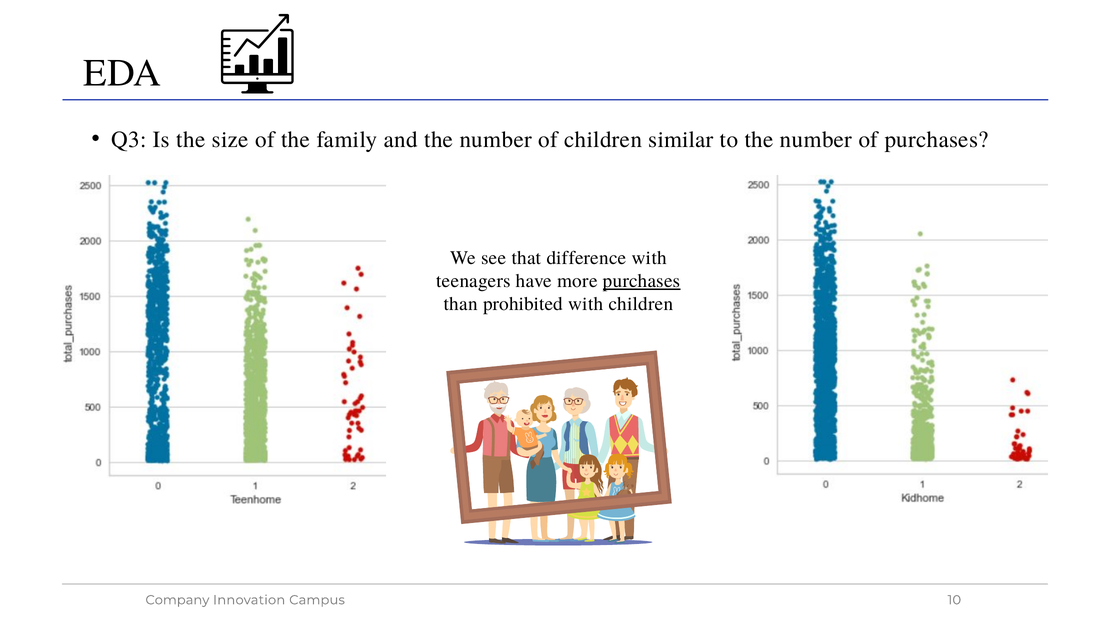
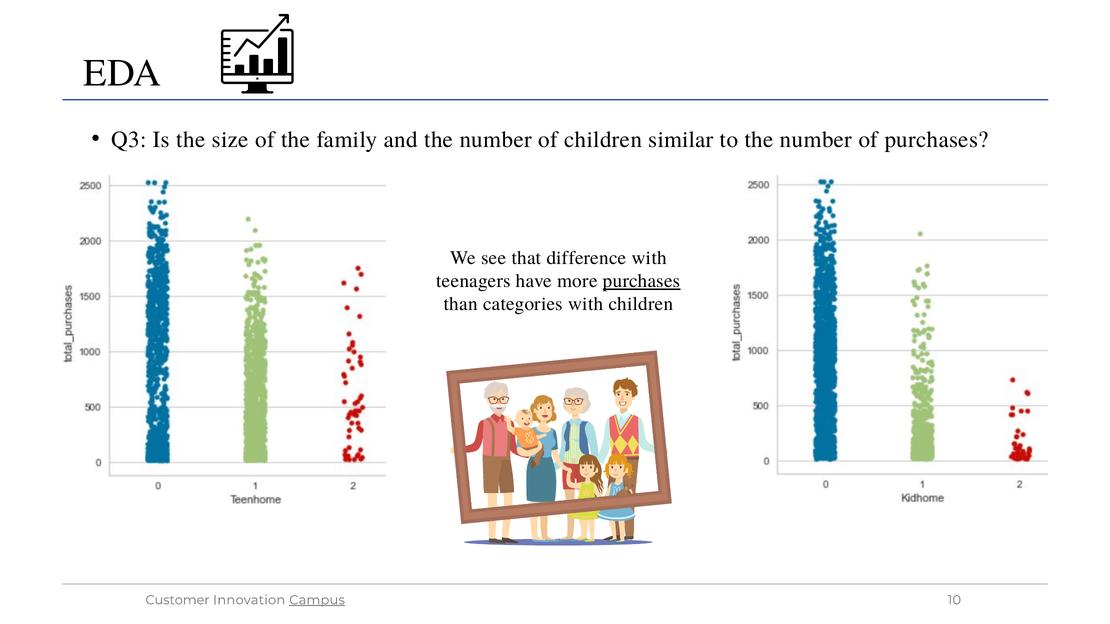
prohibited: prohibited -> categories
Company: Company -> Customer
Campus underline: none -> present
